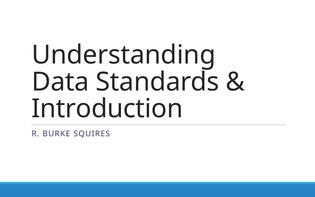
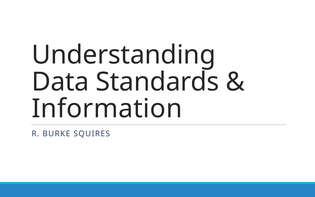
Introduction: Introduction -> Information
